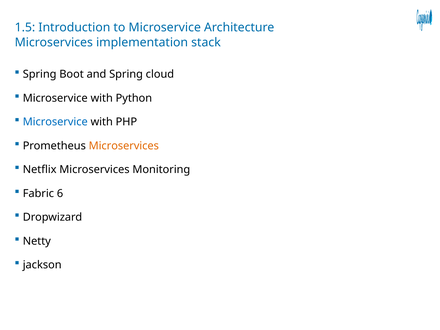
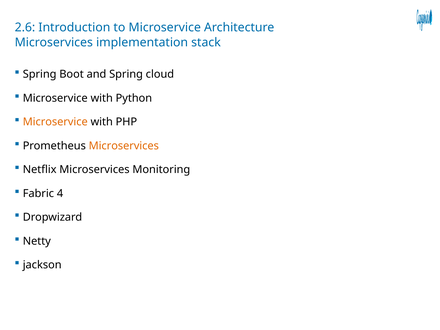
1.5: 1.5 -> 2.6
Microservice at (55, 122) colour: blue -> orange
6: 6 -> 4
